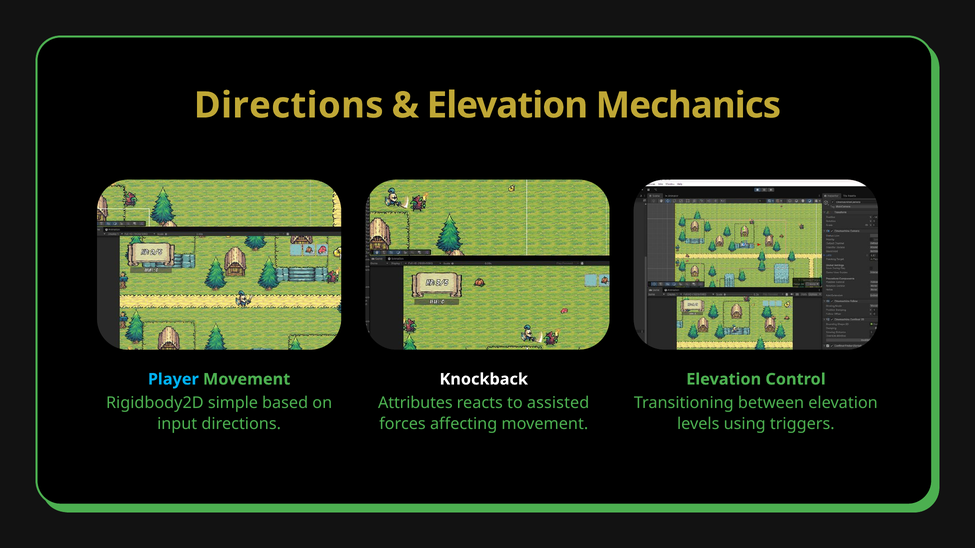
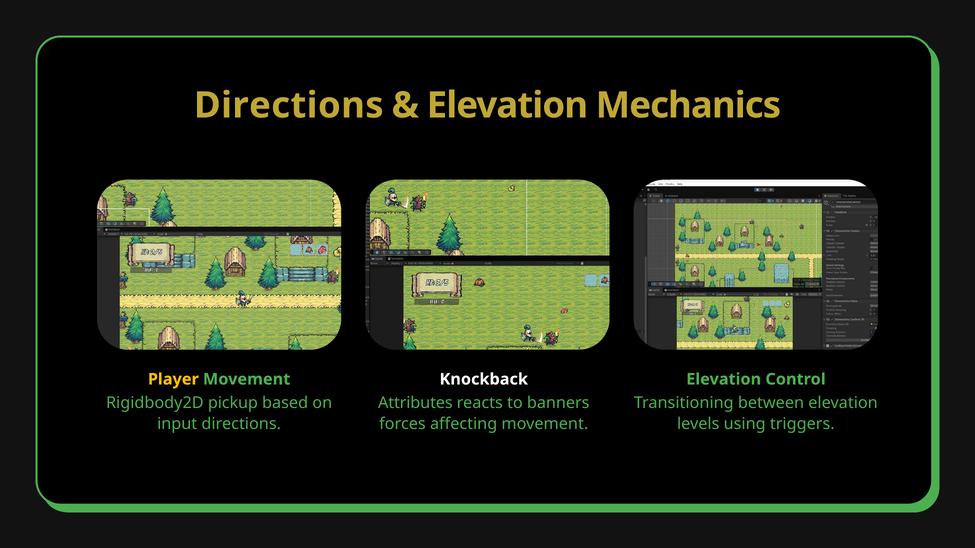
Player colour: light blue -> yellow
simple: simple -> pickup
assisted: assisted -> banners
